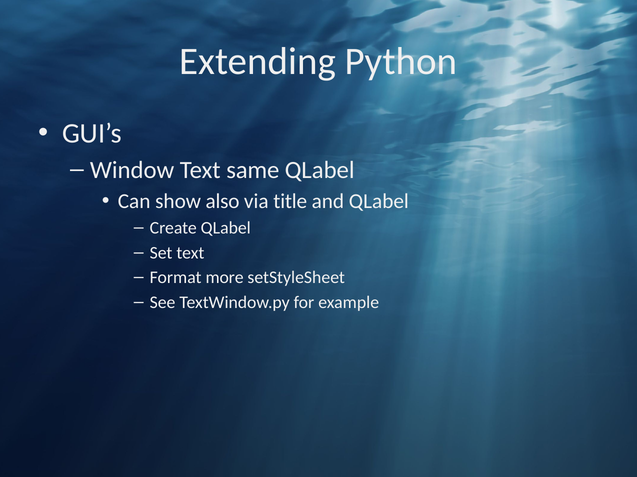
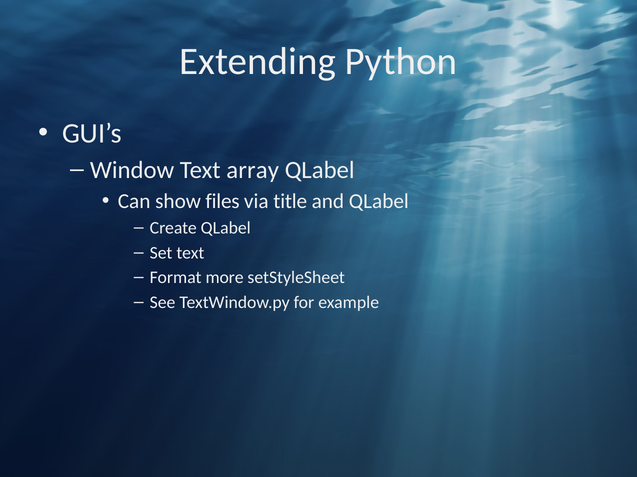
same: same -> array
also: also -> files
